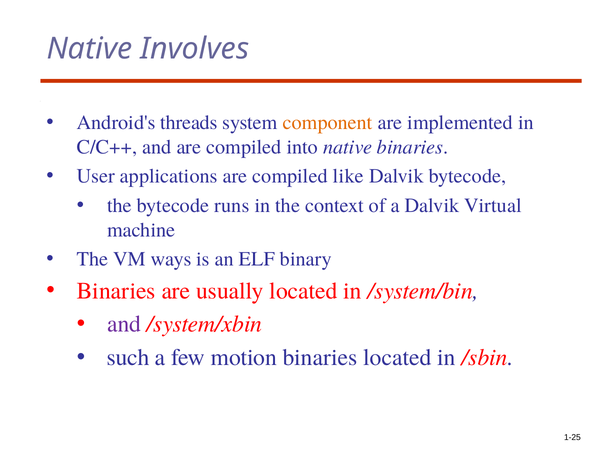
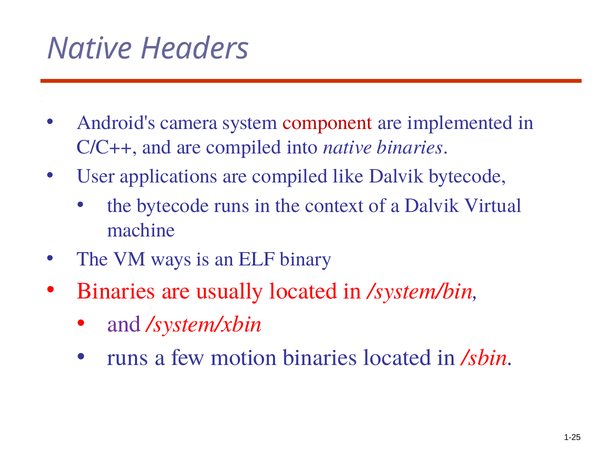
Involves: Involves -> Headers
threads: threads -> camera
component colour: orange -> red
such at (128, 358): such -> runs
